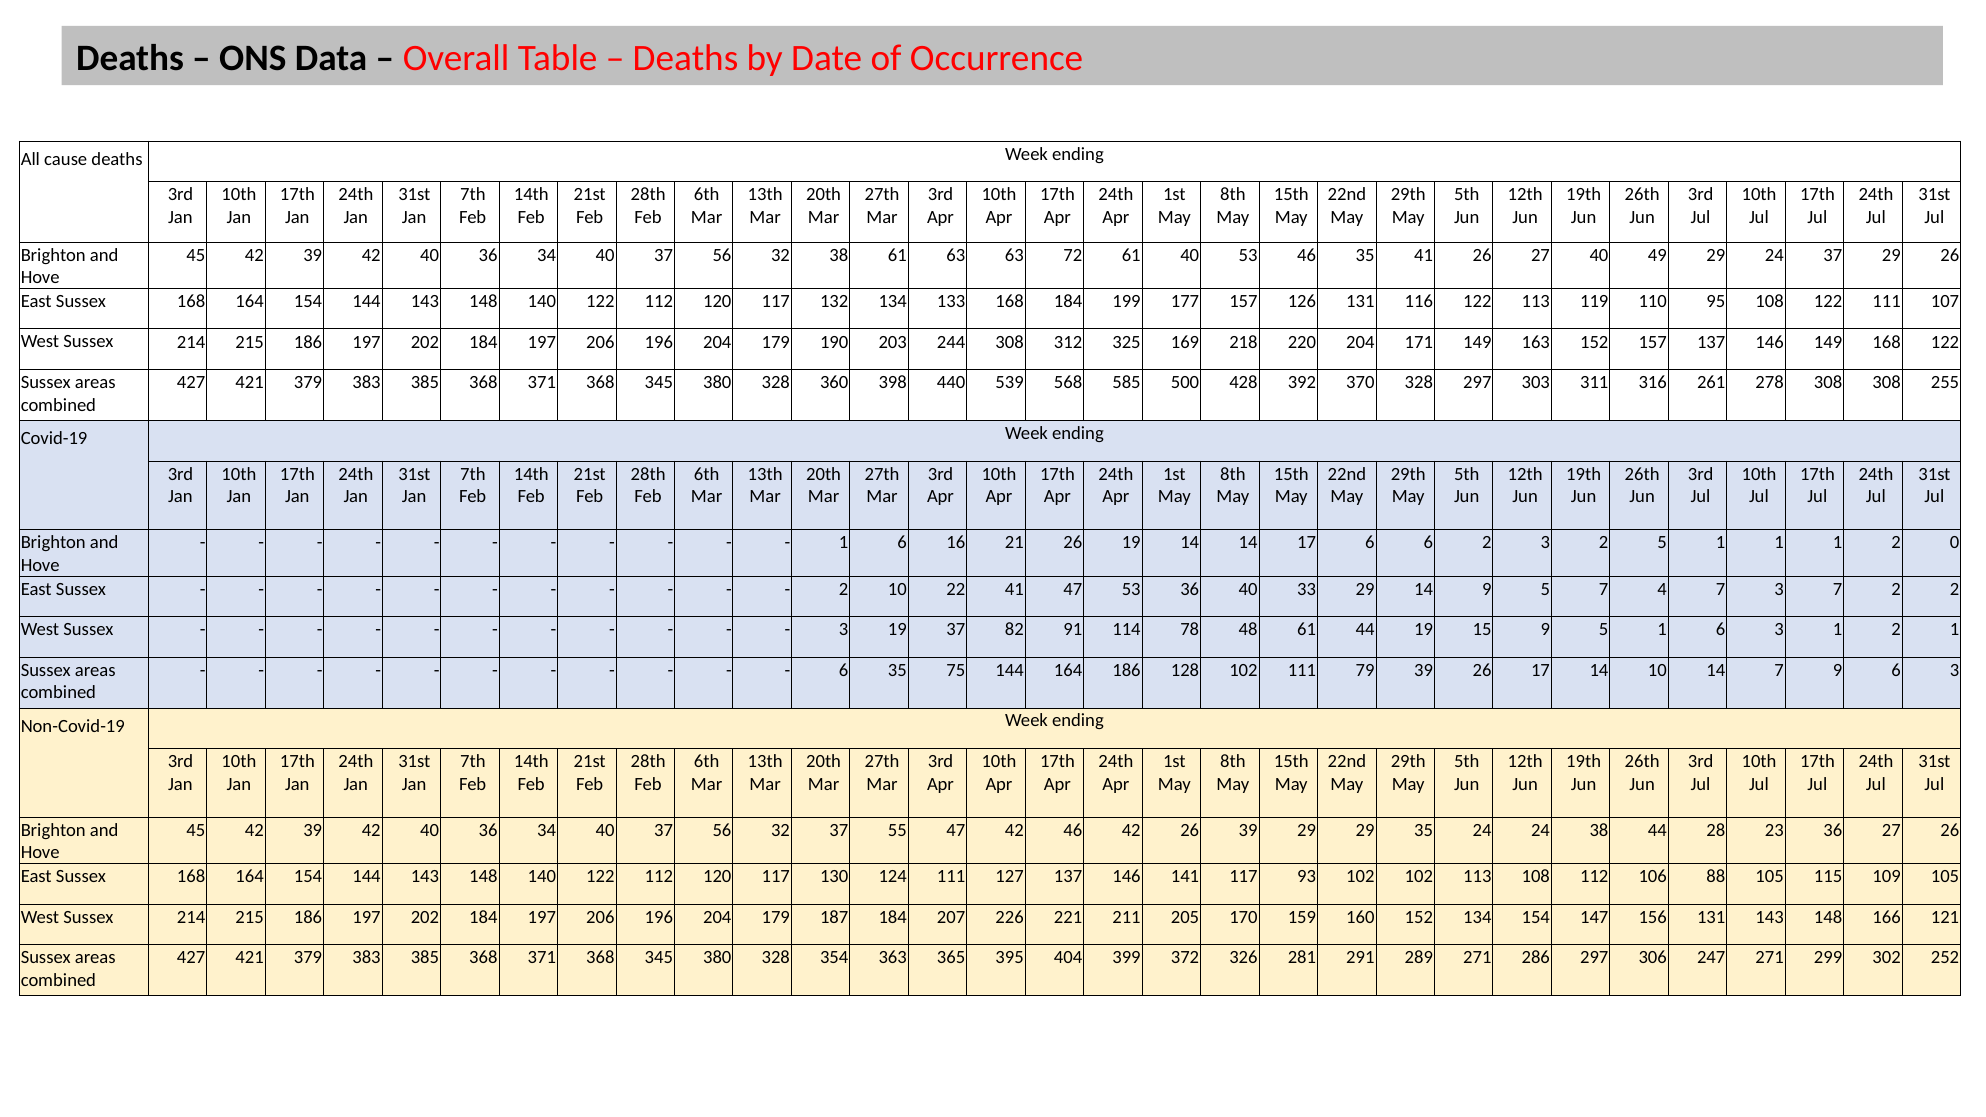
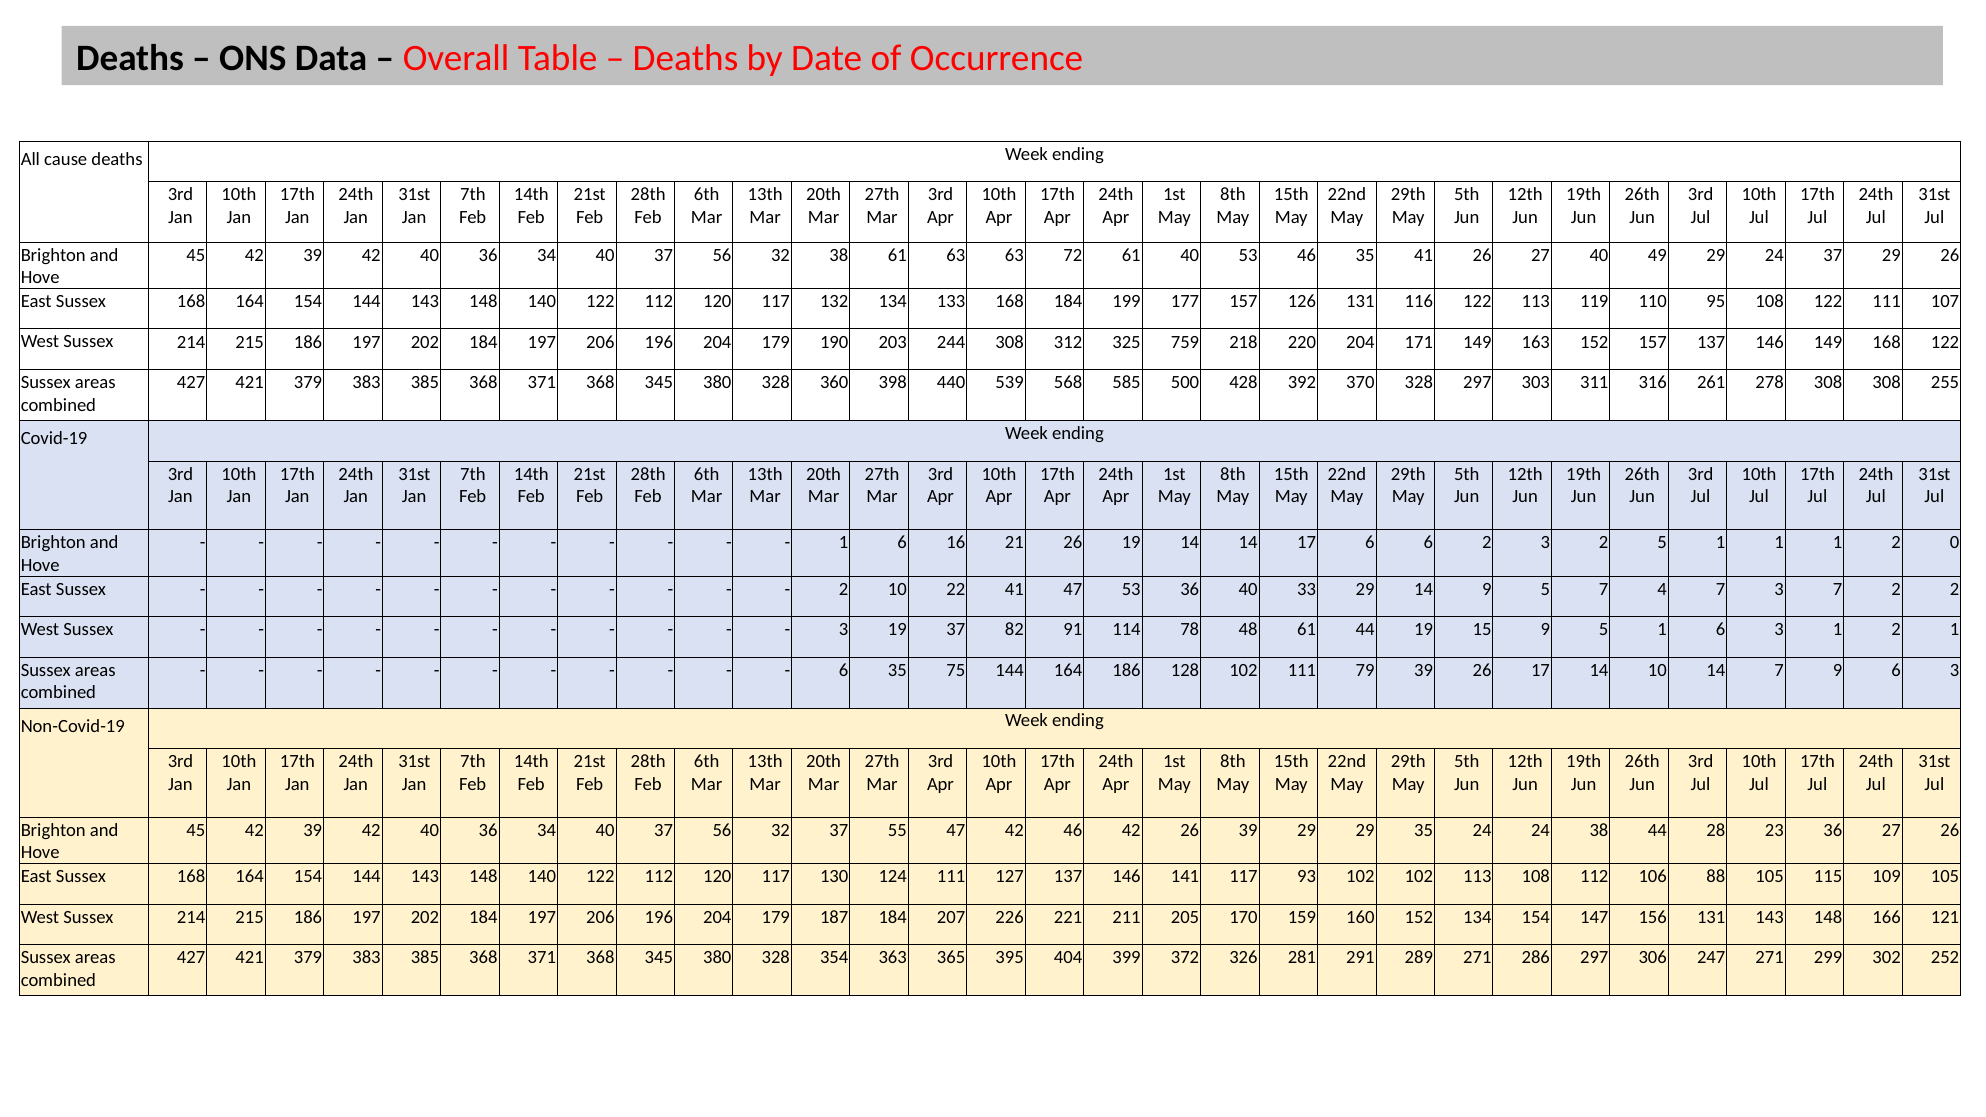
169: 169 -> 759
